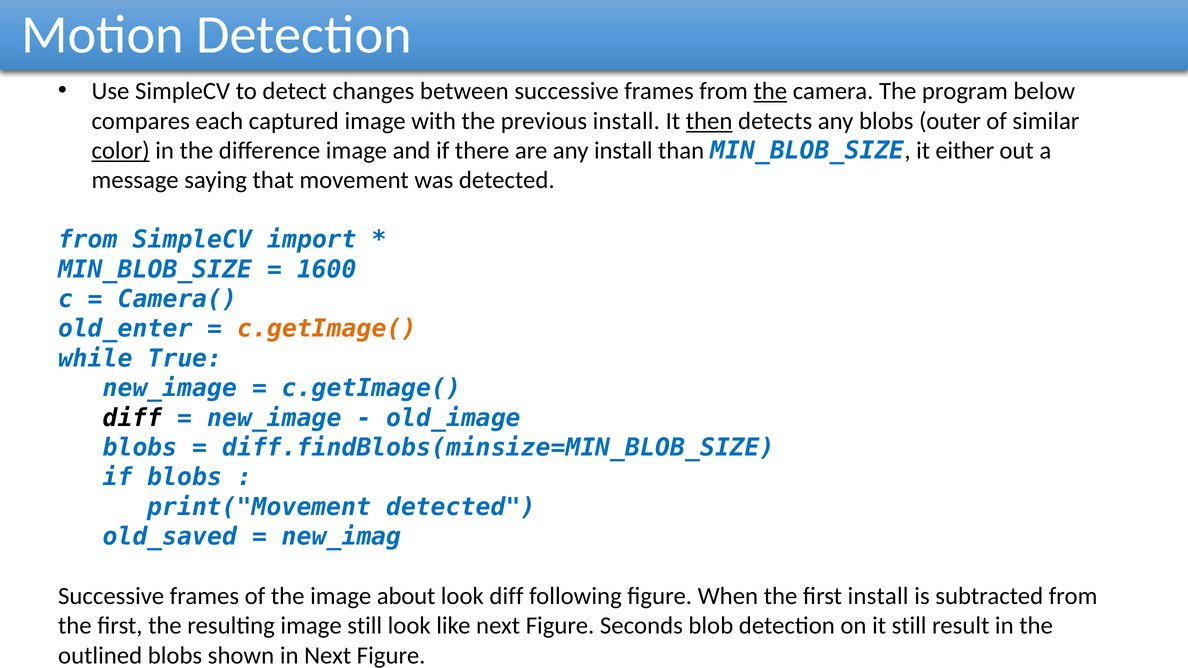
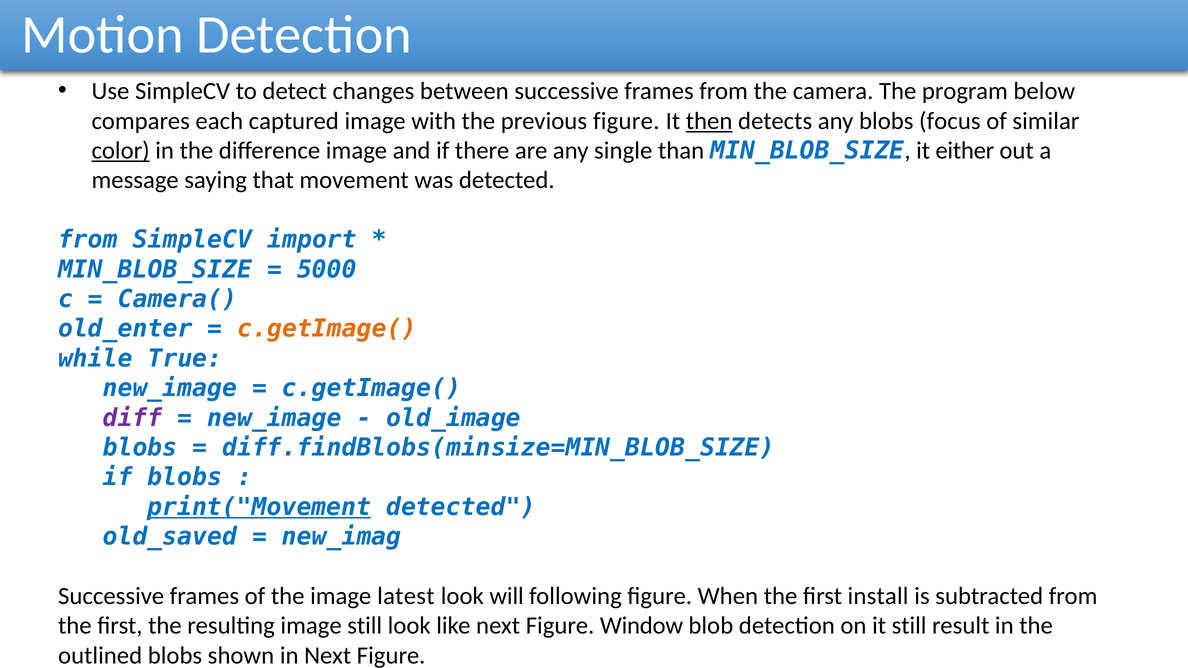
the at (770, 91) underline: present -> none
previous install: install -> figure
outer: outer -> focus
any install: install -> single
1600: 1600 -> 5000
diff at (132, 418) colour: black -> purple
print("Movement underline: none -> present
about: about -> latest
look diff: diff -> will
Seconds: Seconds -> Window
